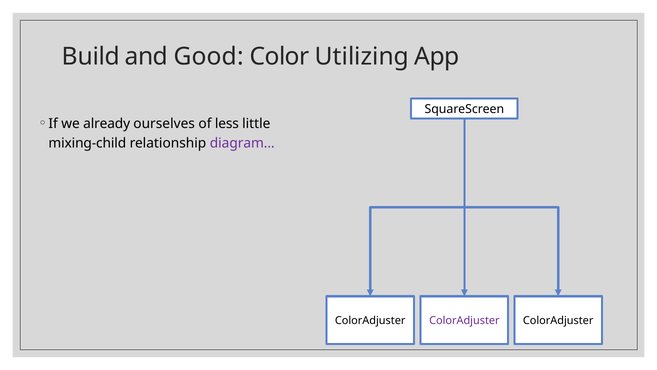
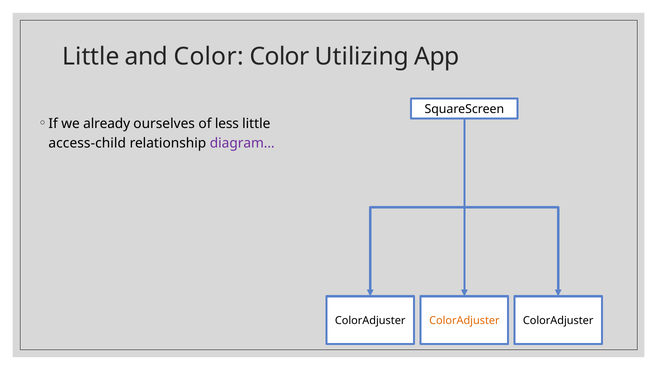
Build at (91, 57): Build -> Little
and Good: Good -> Color
mixing-child: mixing-child -> access-child
ColorAdjuster at (464, 320) colour: purple -> orange
